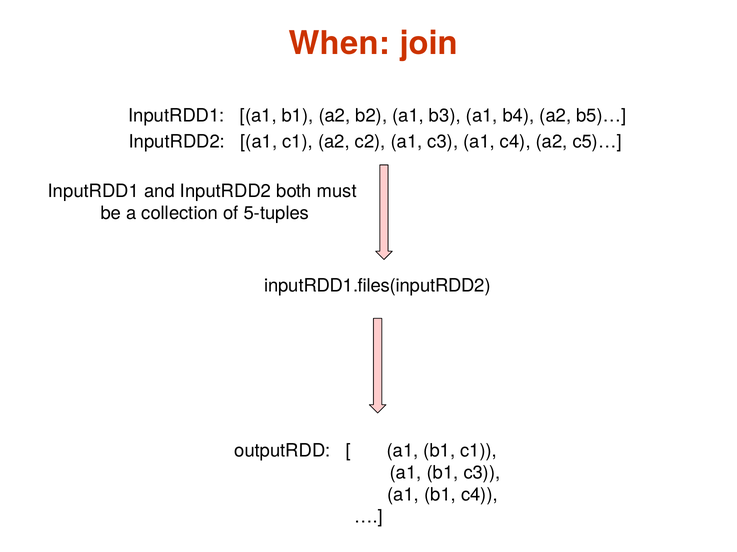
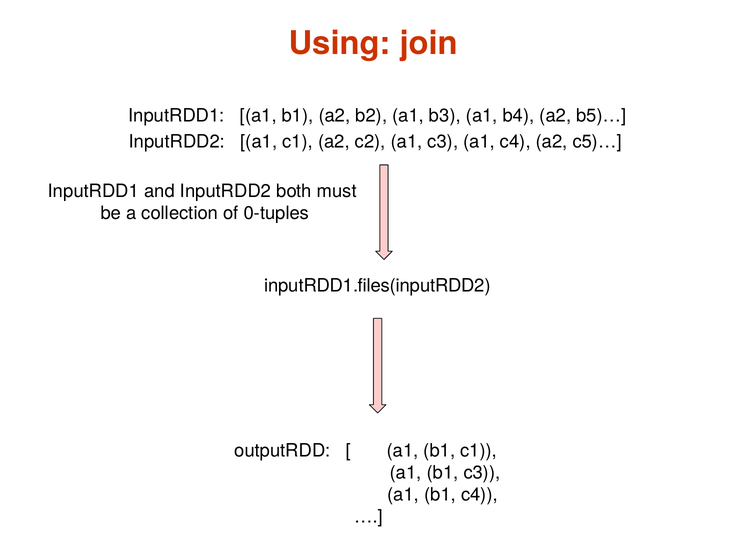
When: When -> Using
5-tuples: 5-tuples -> 0-tuples
